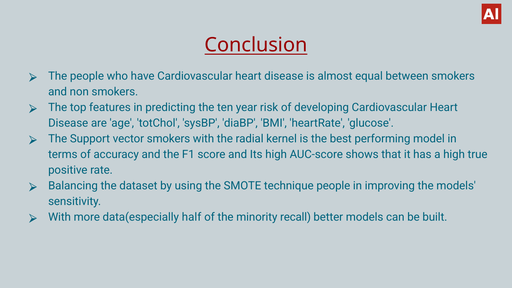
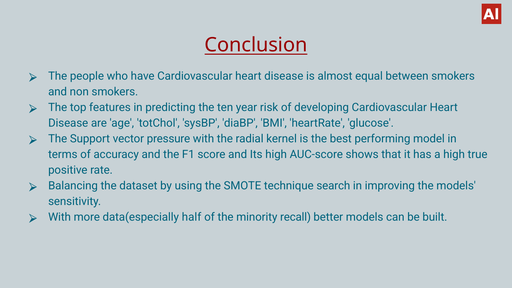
vector smokers: smokers -> pressure
technique people: people -> search
